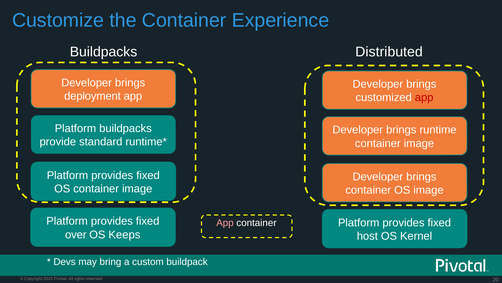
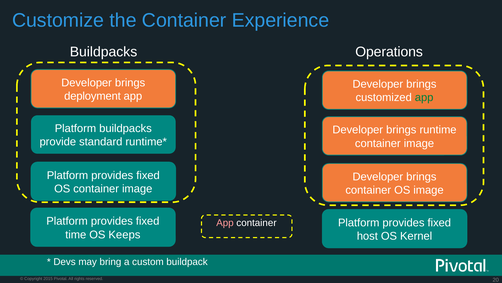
Distributed: Distributed -> Operations
app at (424, 97) colour: red -> green
over: over -> time
